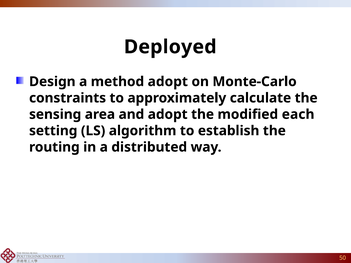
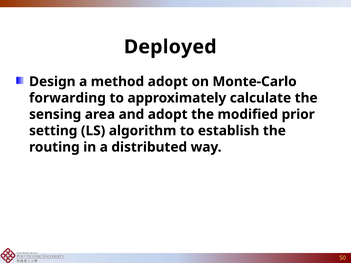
constraints: constraints -> forwarding
each: each -> prior
